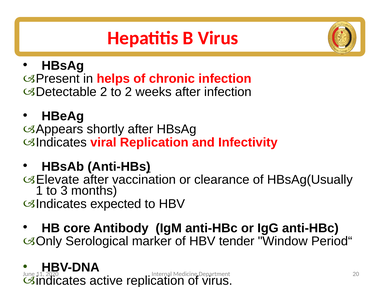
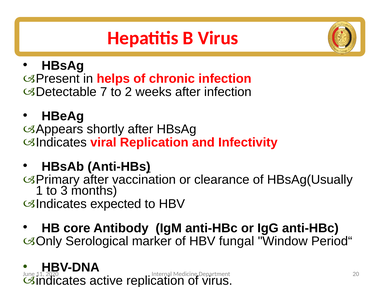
Detectable 2: 2 -> 7
Elevate: Elevate -> Primary
tender: tender -> fungal
